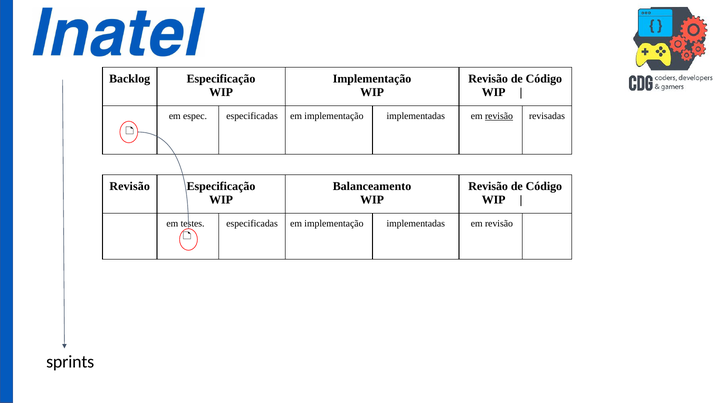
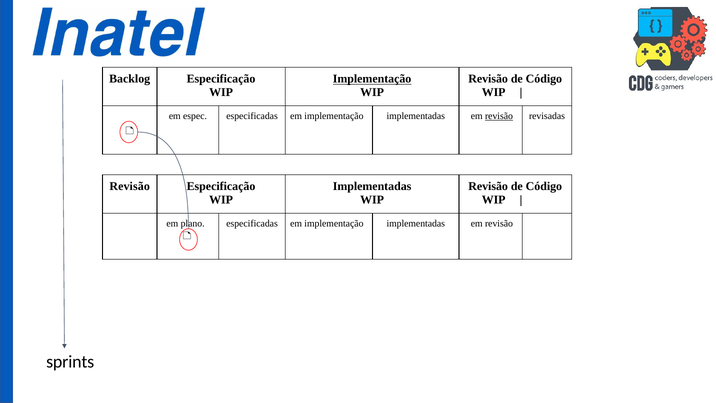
Implementação at (372, 79) underline: none -> present
Balanceamento at (372, 186): Balanceamento -> Implementadas
testes: testes -> plano
